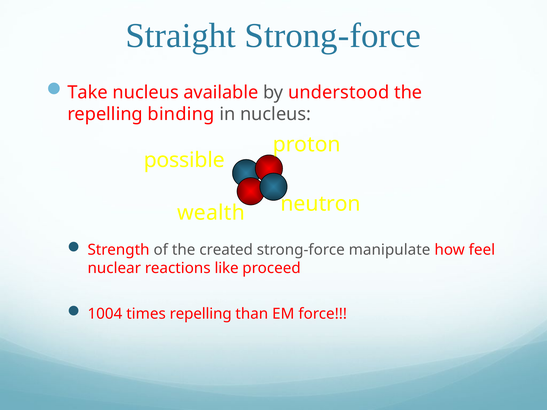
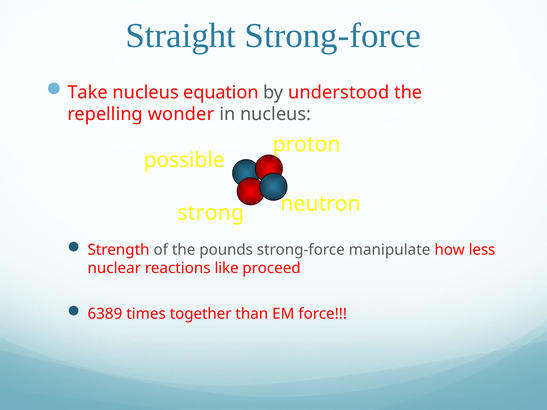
available: available -> equation
binding: binding -> wonder
wealth: wealth -> strong
created: created -> pounds
feel: feel -> less
1004: 1004 -> 6389
times repelling: repelling -> together
